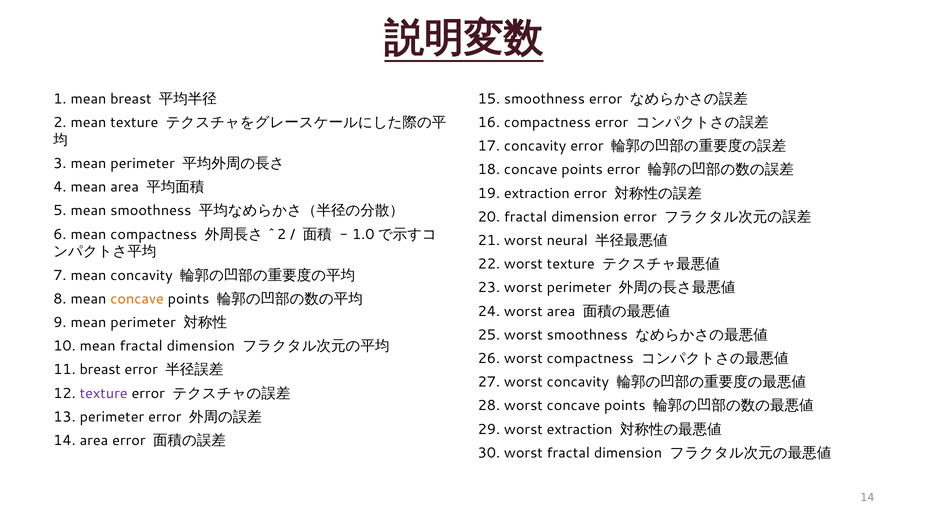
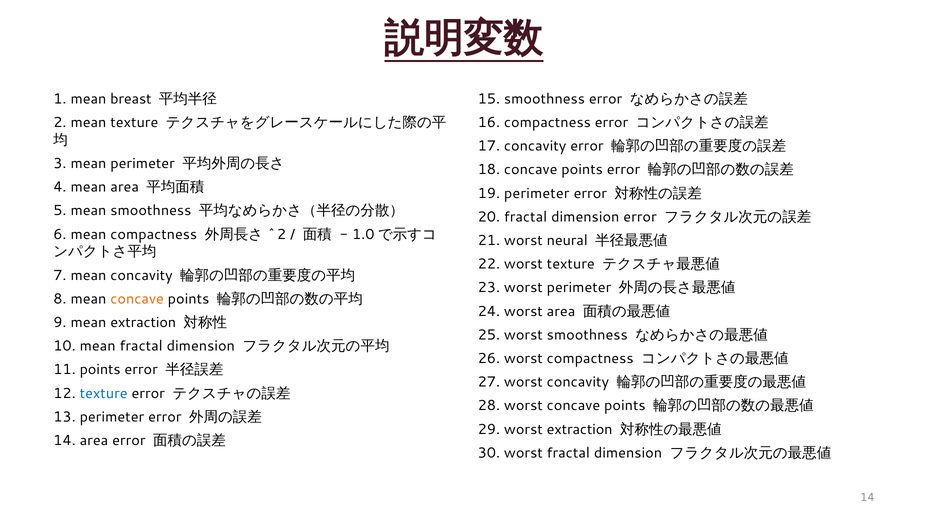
19 extraction: extraction -> perimeter
9 mean perimeter: perimeter -> extraction
11 breast: breast -> points
texture at (104, 393) colour: purple -> blue
